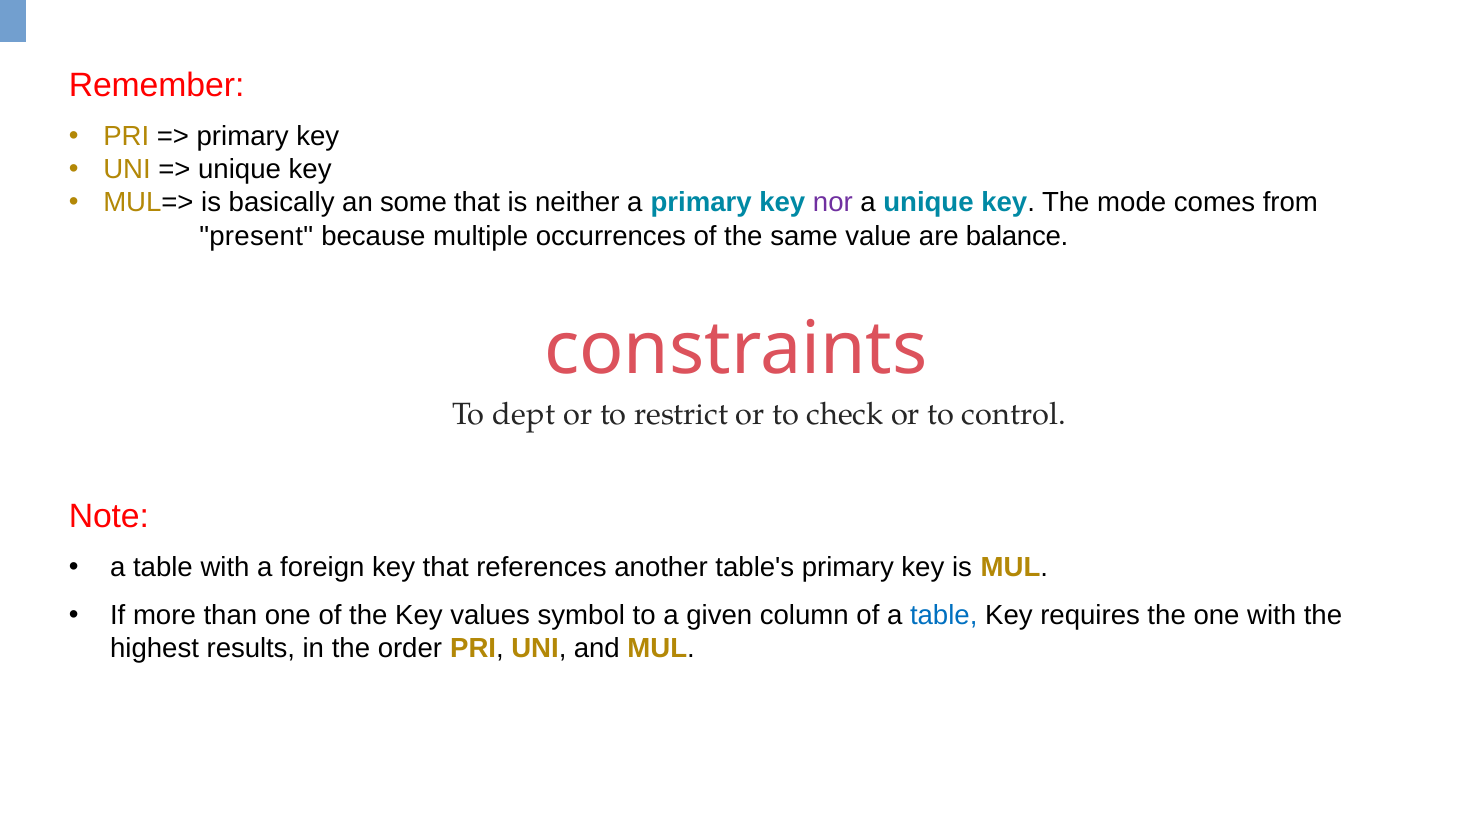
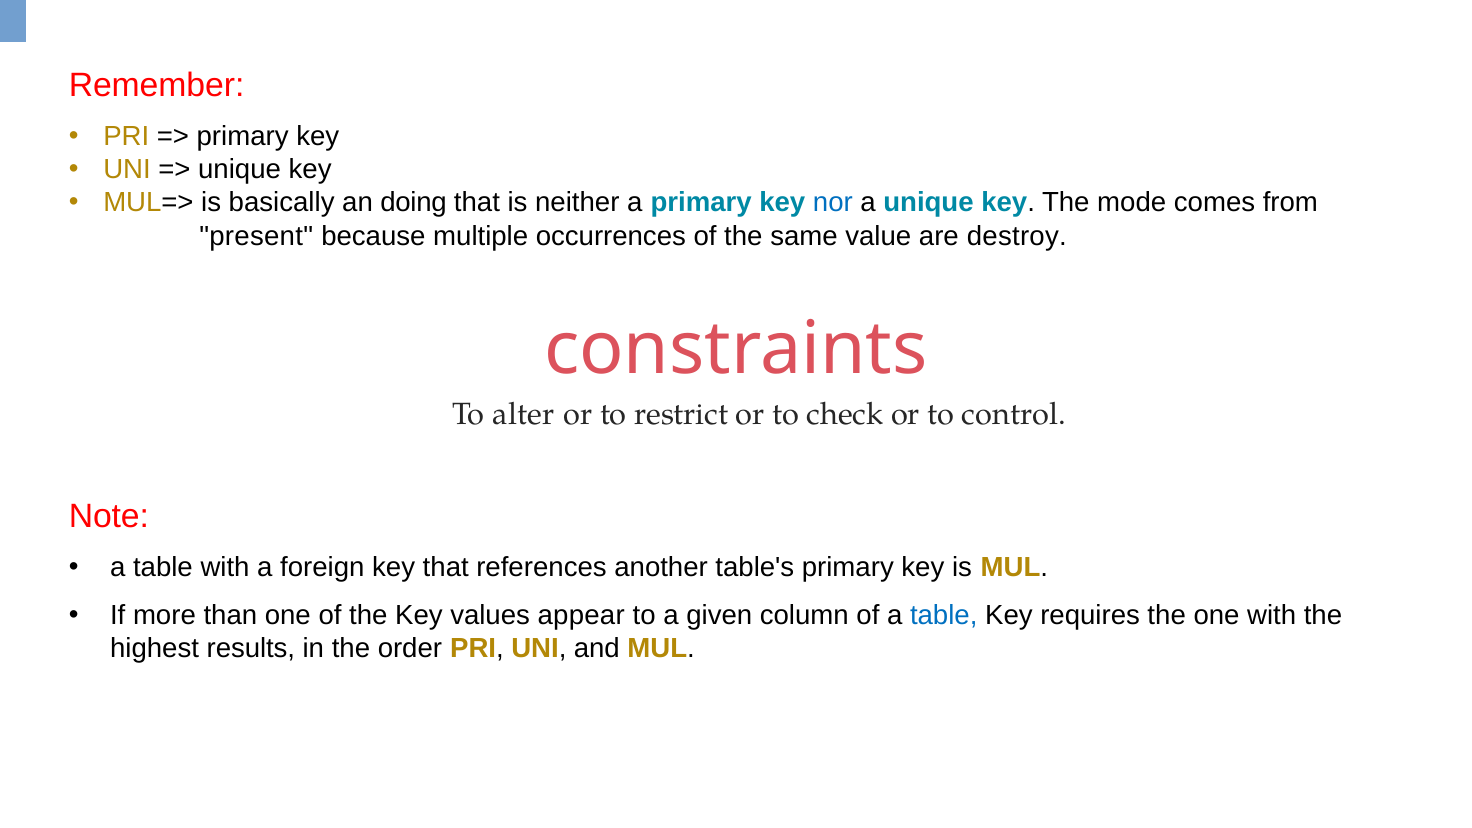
some: some -> doing
nor colour: purple -> blue
balance: balance -> destroy
dept: dept -> alter
symbol: symbol -> appear
